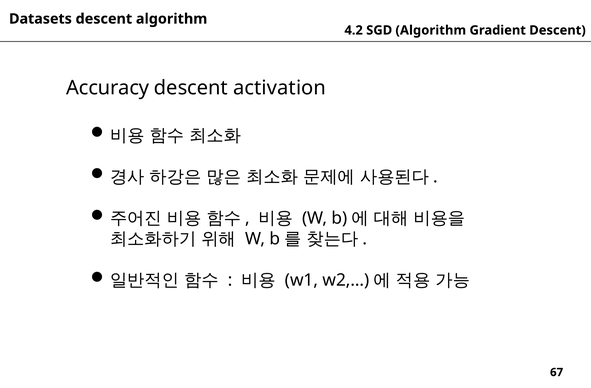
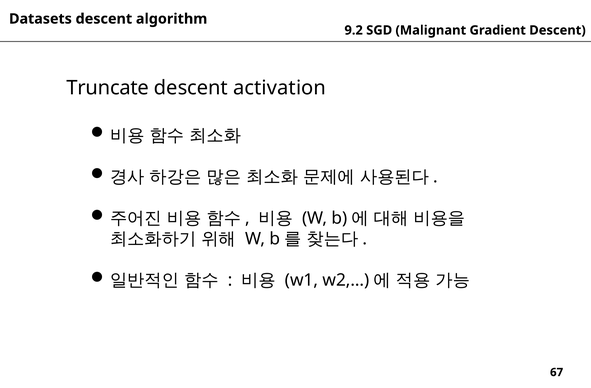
4.2: 4.2 -> 9.2
SGD Algorithm: Algorithm -> Malignant
Accuracy: Accuracy -> Truncate
